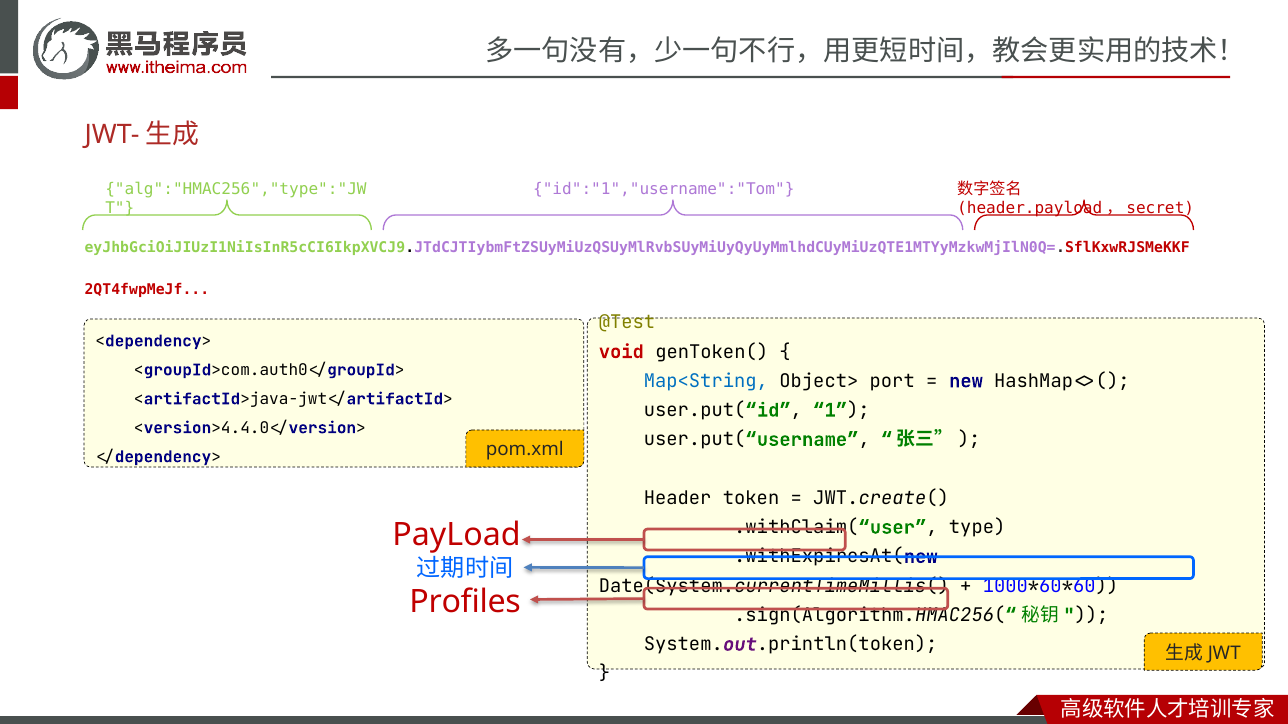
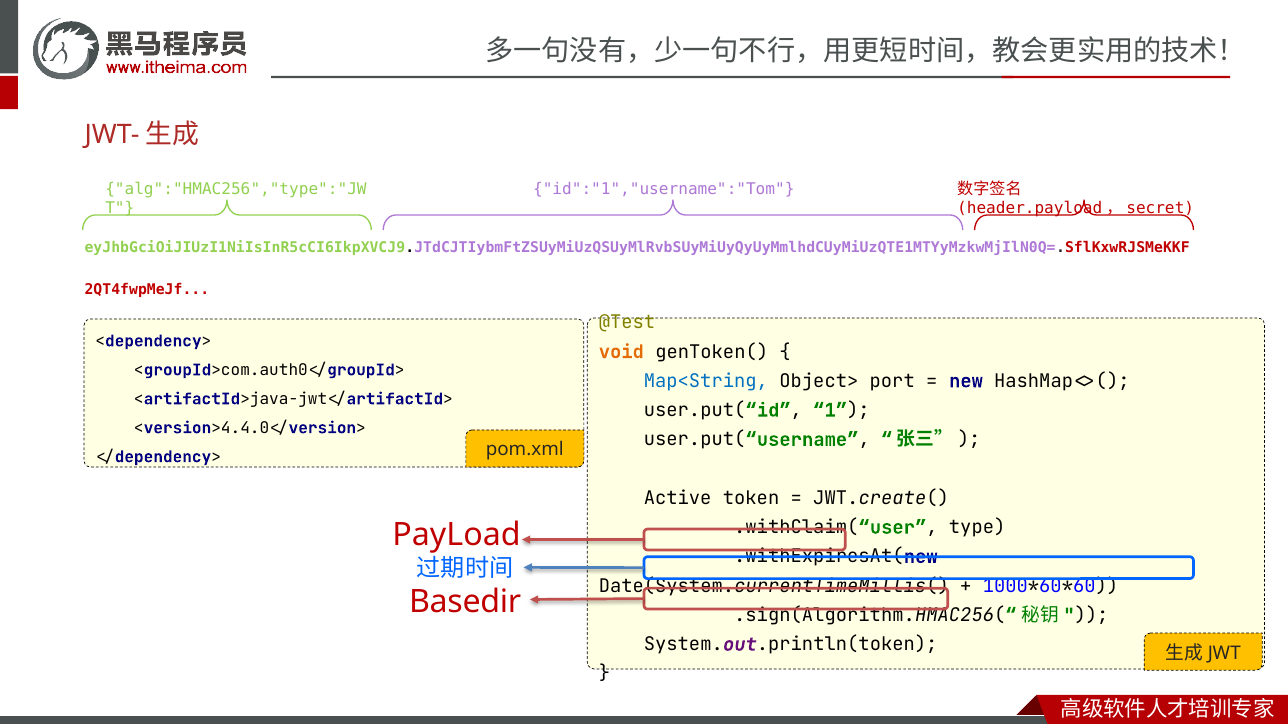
void colour: red -> orange
Header: Header -> Active
Profiles: Profiles -> Basedir
